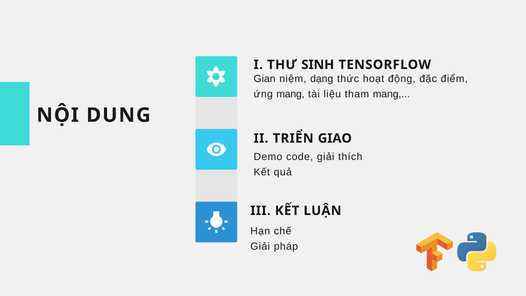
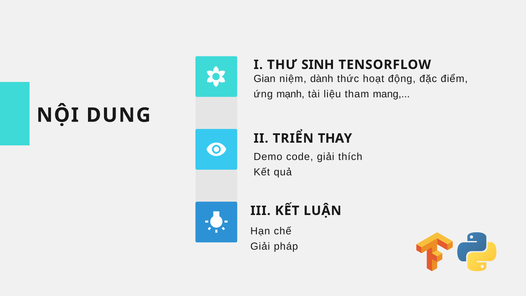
dạng: dạng -> dành
ứng mang: mang -> mạnh
GIAO: GIAO -> THAY
